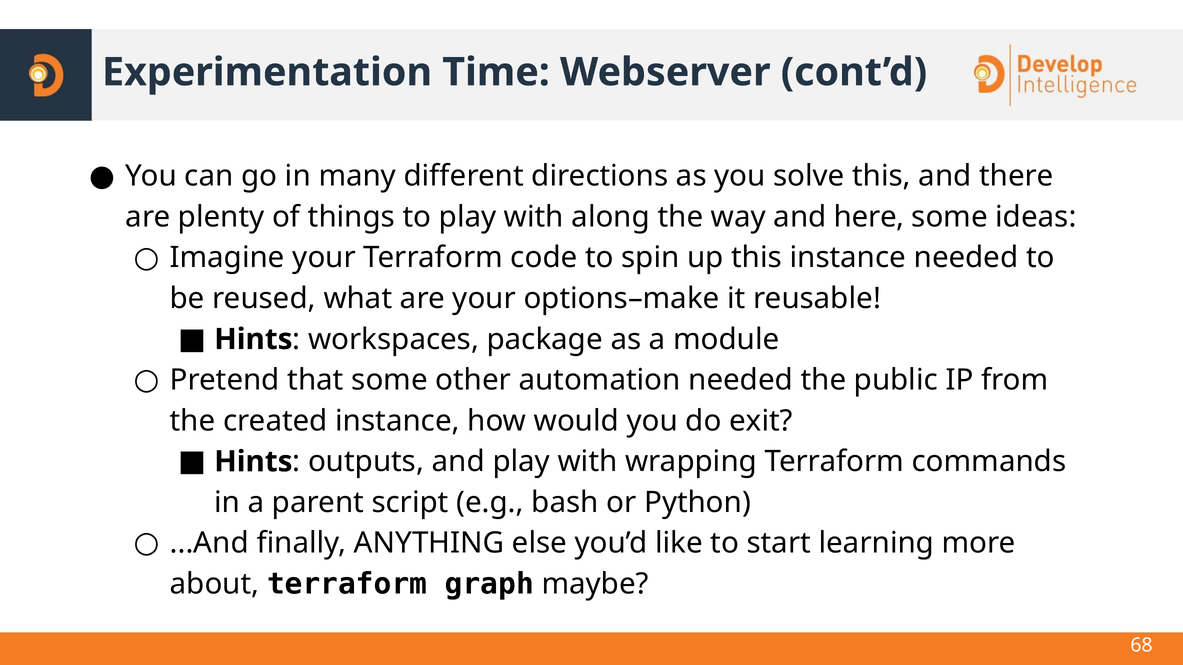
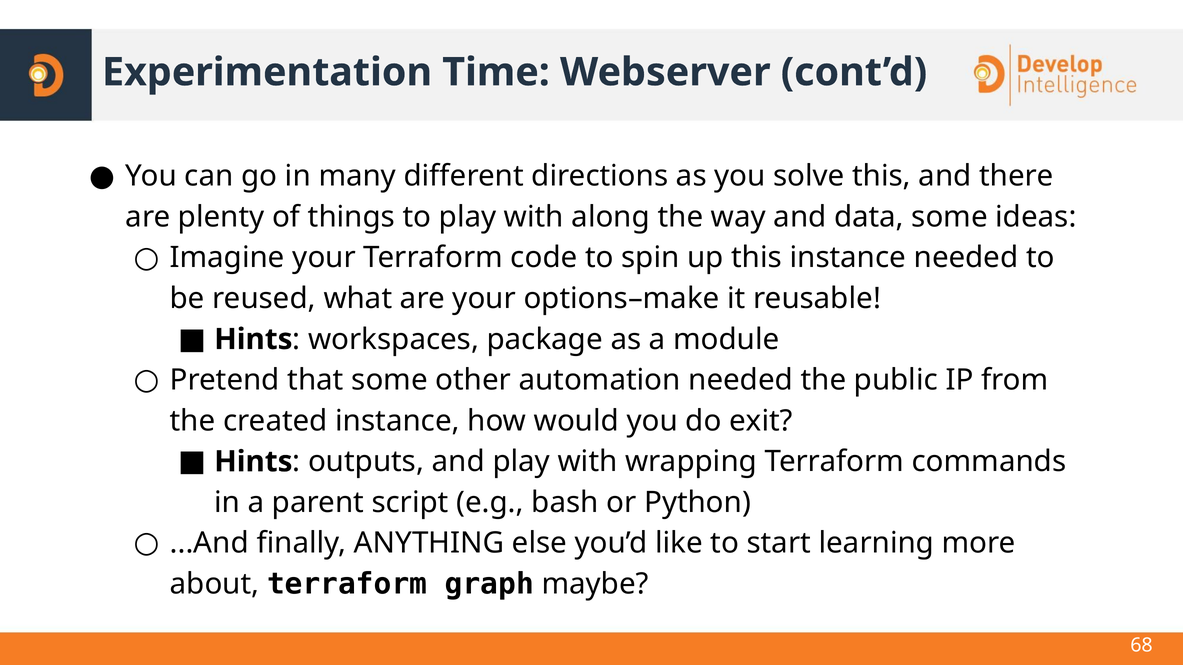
here: here -> data
